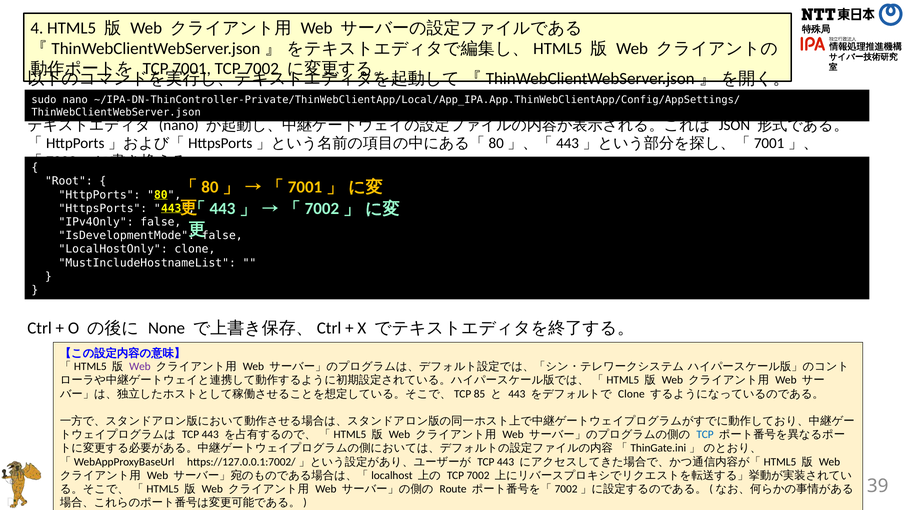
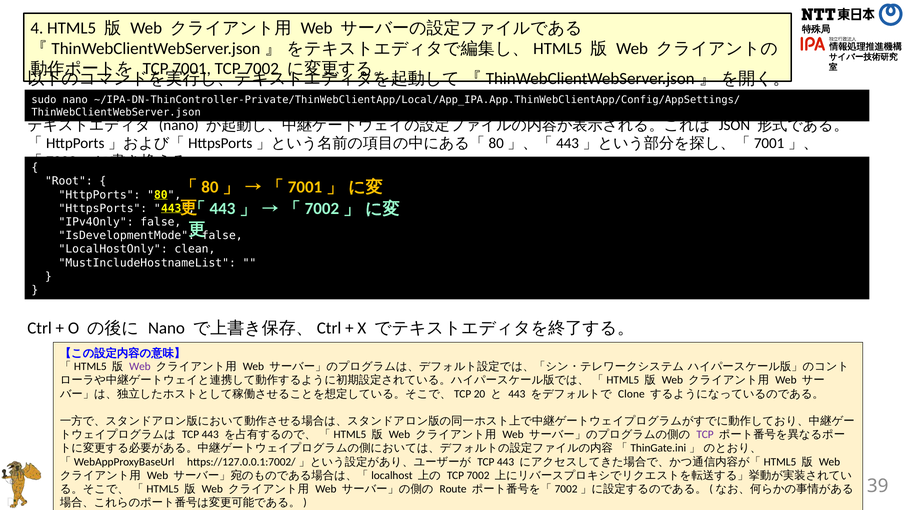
LocalHostOnly clone: clone -> clean
None at (167, 328): None -> Nano
85: 85 -> 20
TCP at (705, 435) colour: blue -> purple
